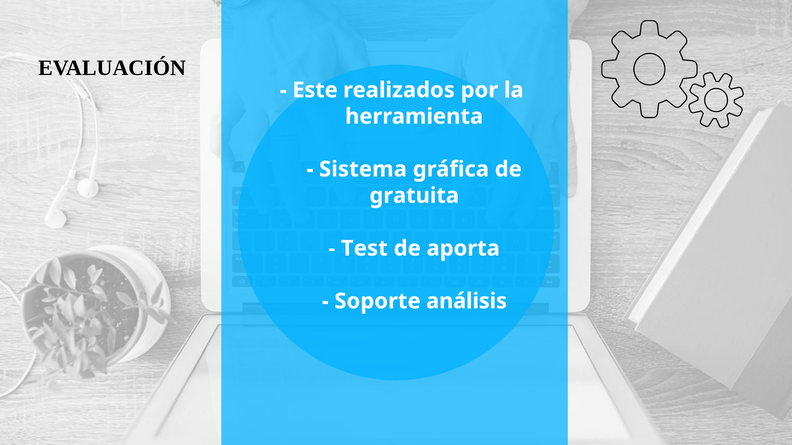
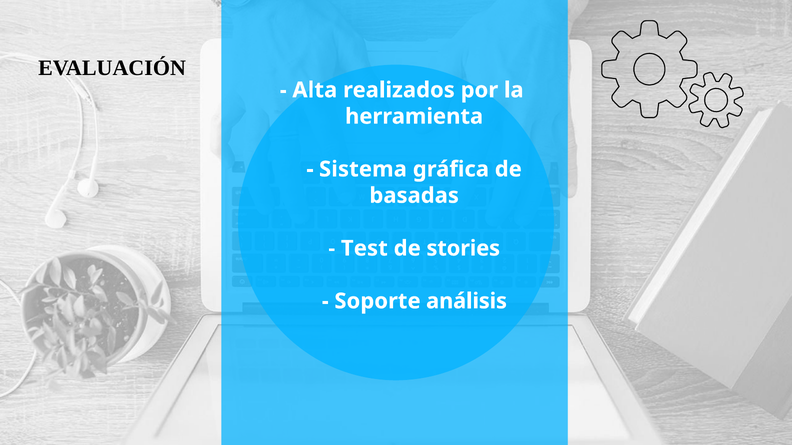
Este: Este -> Alta
gratuita: gratuita -> basadas
aporta: aporta -> stories
